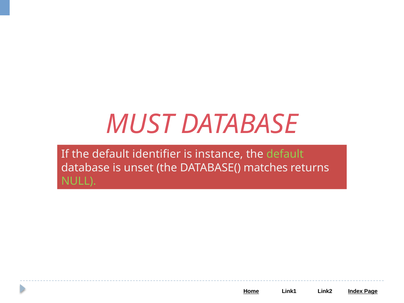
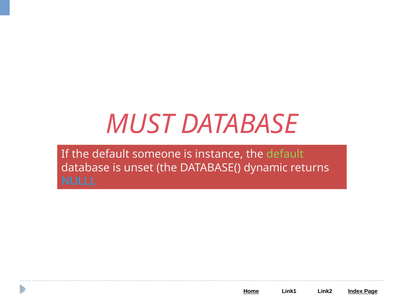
identifier: identifier -> someone
matches: matches -> dynamic
NULL colour: light green -> light blue
